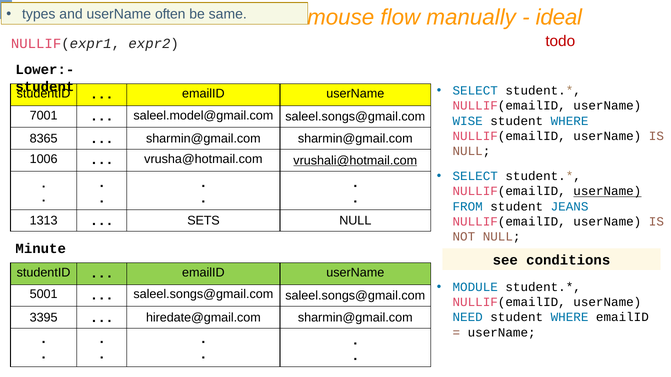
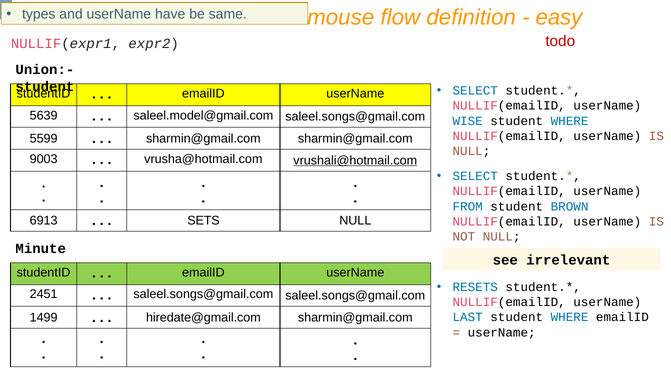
often: often -> have
manually: manually -> definition
ideal: ideal -> easy
Lower:-: Lower:- -> Union:-
7001: 7001 -> 5639
8365: 8365 -> 5599
1006: 1006 -> 9003
userName at (607, 191) underline: present -> none
JEANS: JEANS -> BROWN
1313: 1313 -> 6913
conditions: conditions -> irrelevant
MODULE: MODULE -> RESETS
5001: 5001 -> 2451
3395: 3395 -> 1499
NEED: NEED -> LAST
